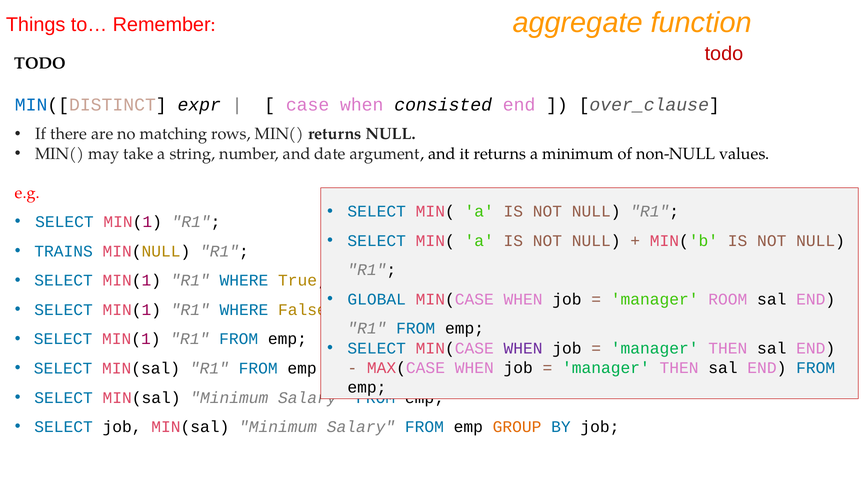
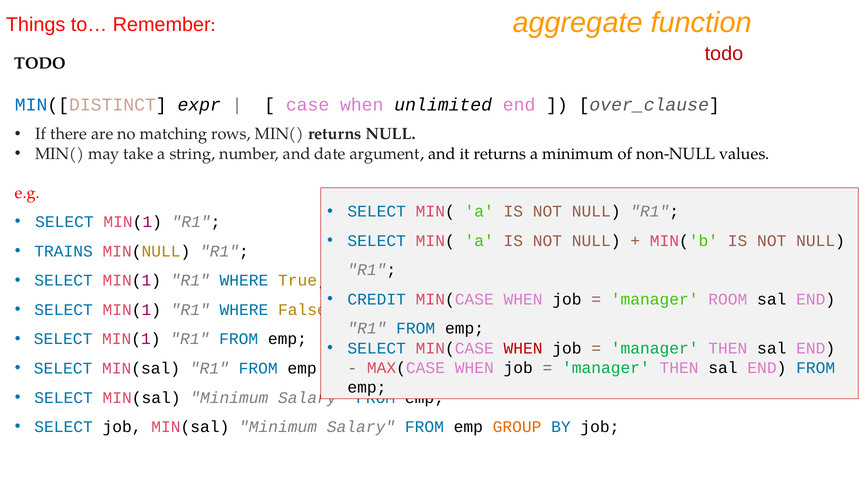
consisted: consisted -> unlimited
GLOBAL: GLOBAL -> CREDIT
WHEN at (523, 348) colour: purple -> red
